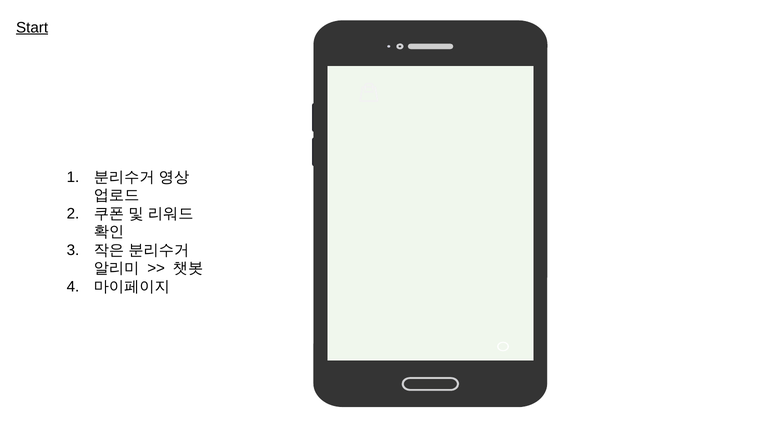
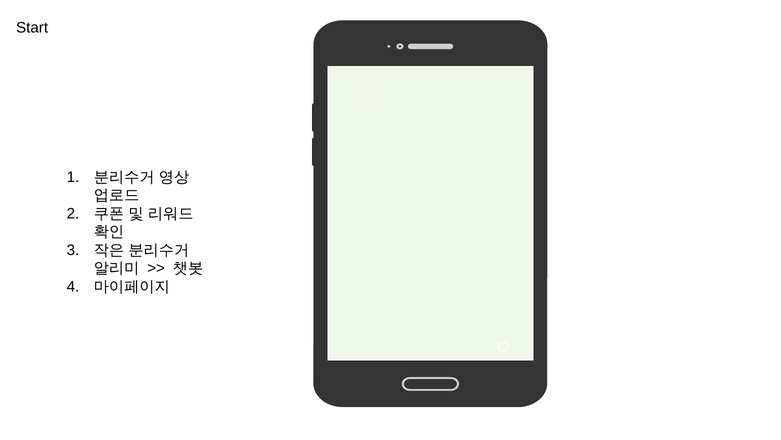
Start underline: present -> none
